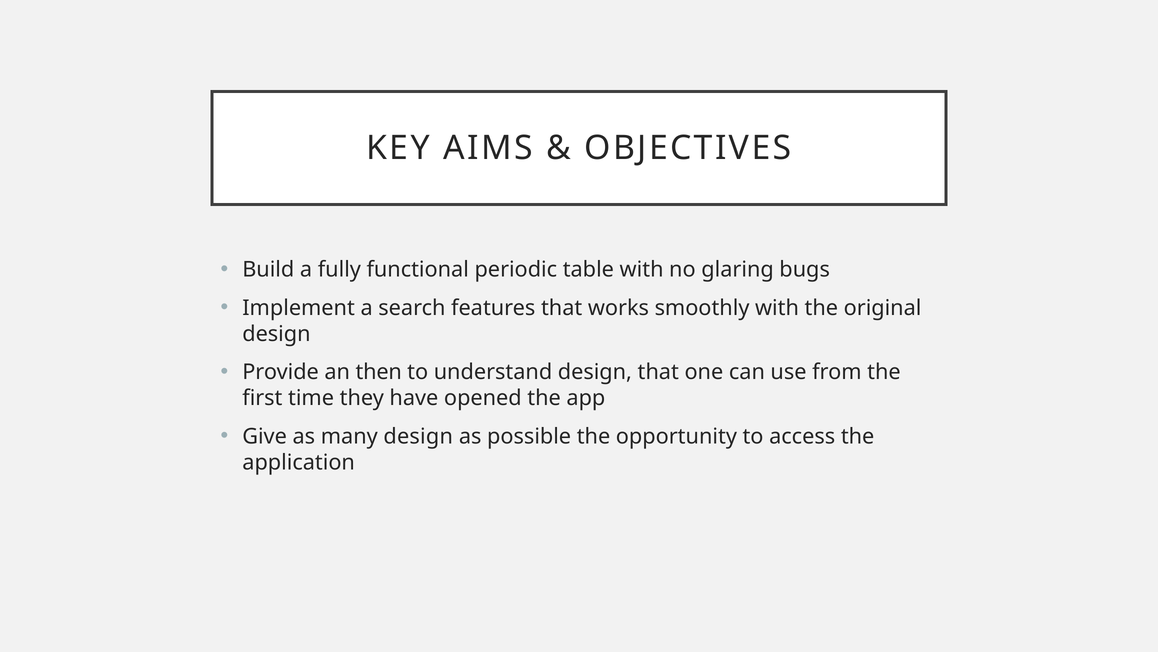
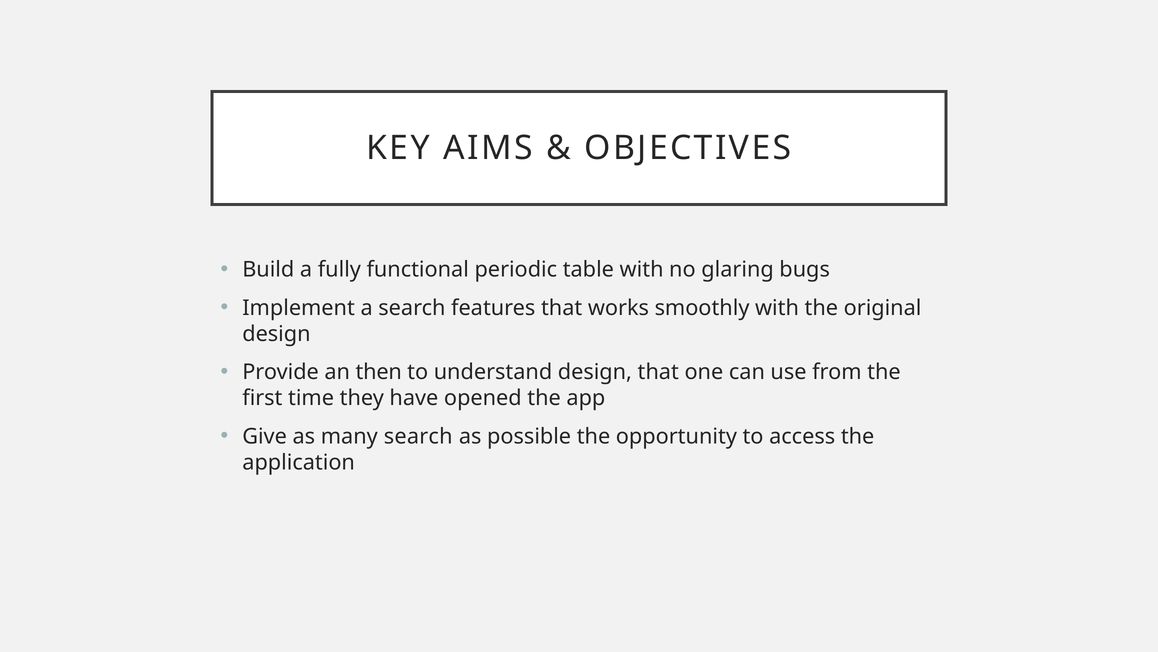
many design: design -> search
